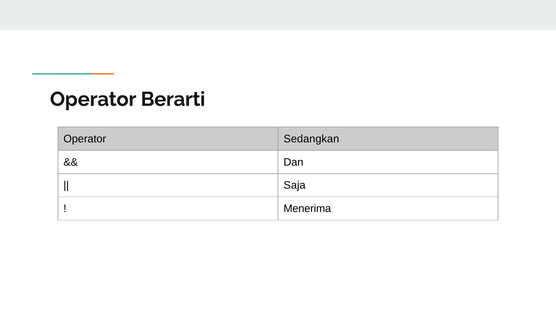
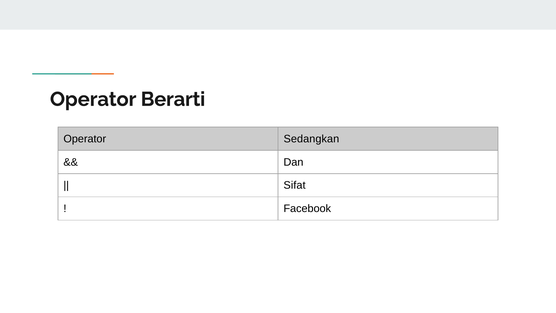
Saja: Saja -> Sifat
Menerima: Menerima -> Facebook
